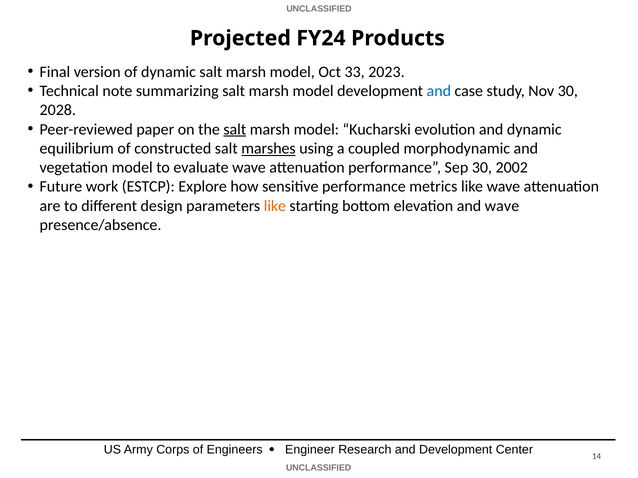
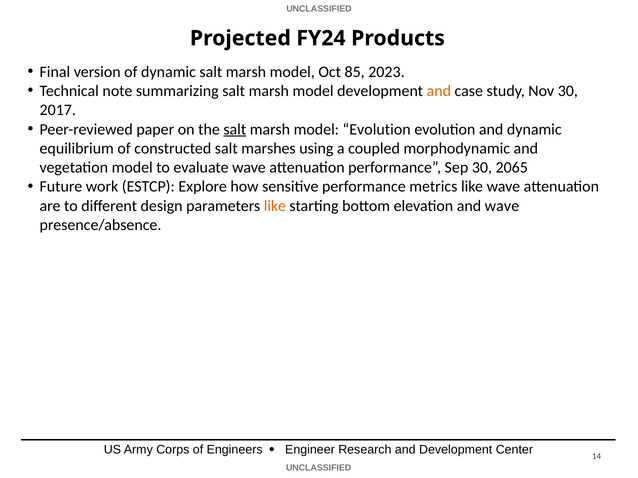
33: 33 -> 85
and at (439, 91) colour: blue -> orange
2028: 2028 -> 2017
model Kucharski: Kucharski -> Evolution
marshes underline: present -> none
2002: 2002 -> 2065
